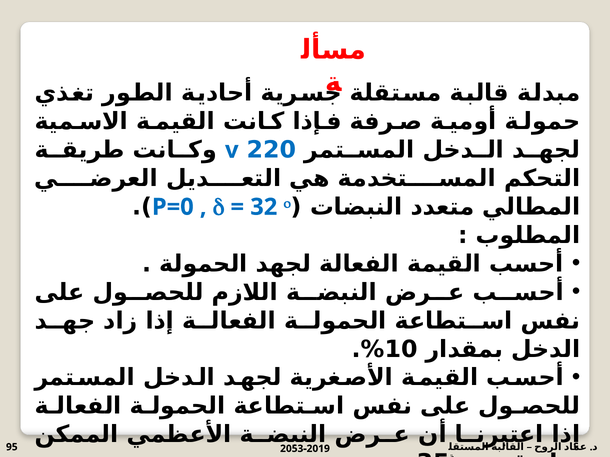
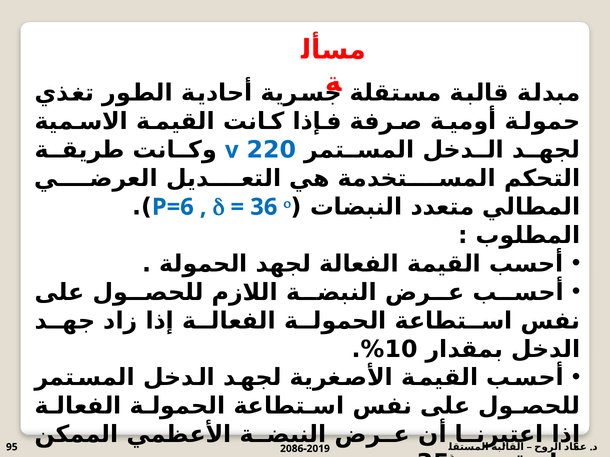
P=0: P=0 -> P=6
32: 32 -> 36
2053-2019: 2053-2019 -> 2086-2019
